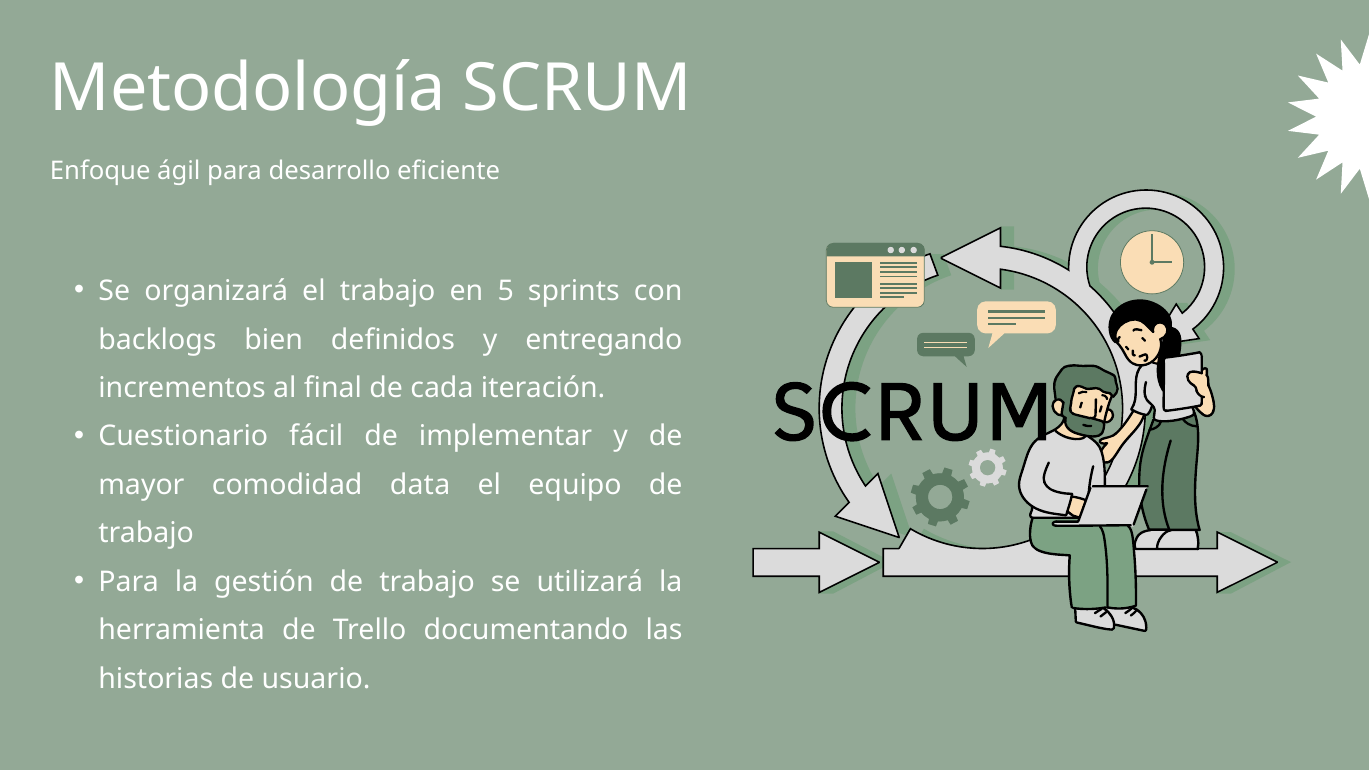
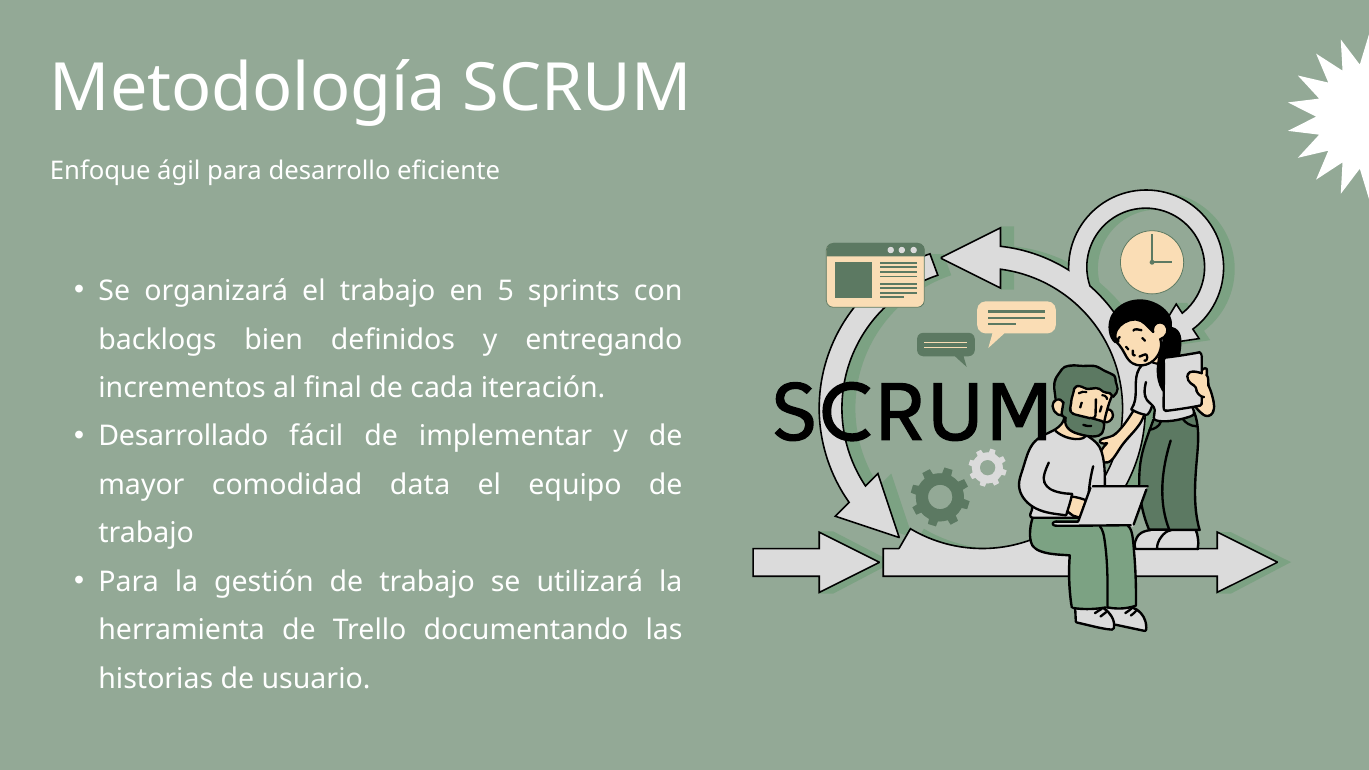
Cuestionario: Cuestionario -> Desarrollado
